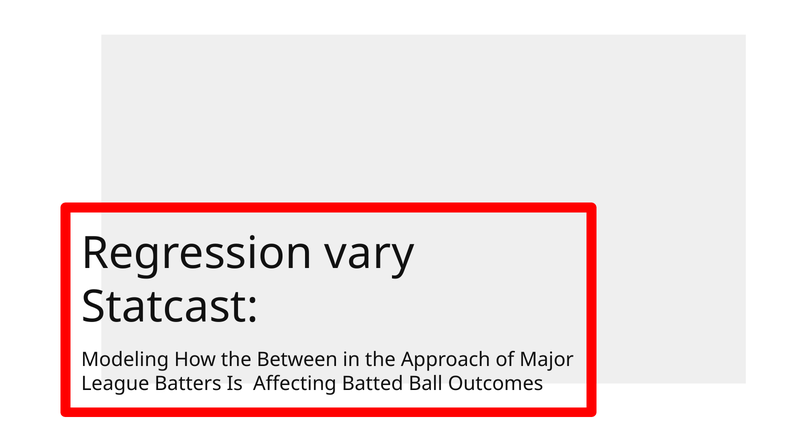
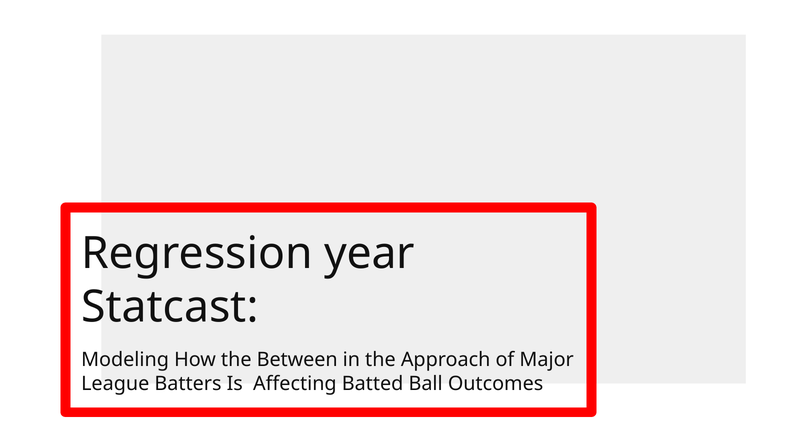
vary: vary -> year
